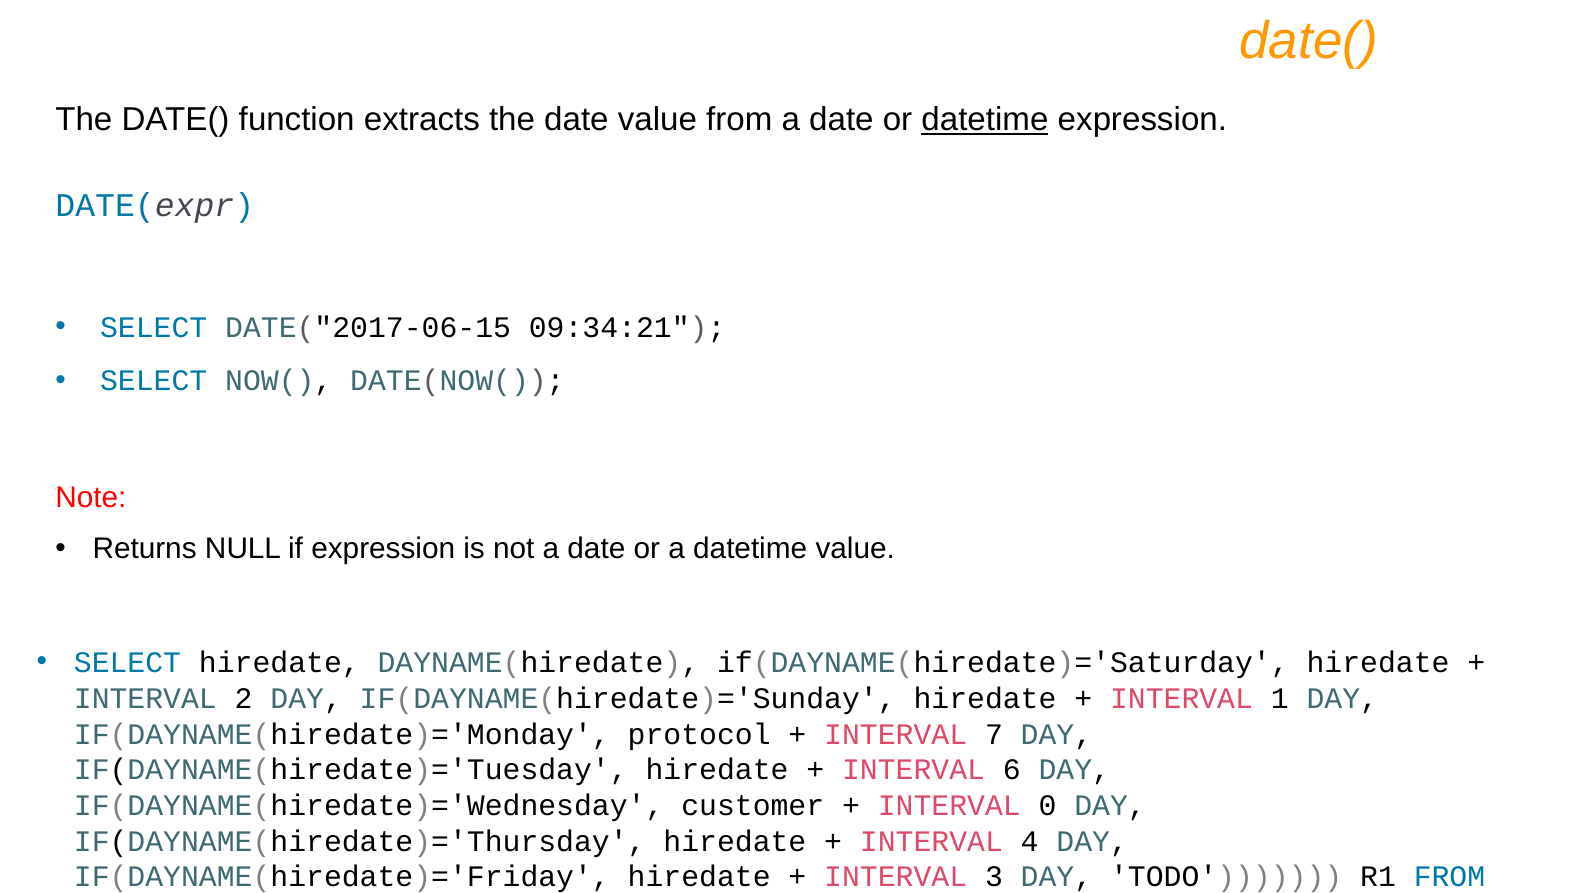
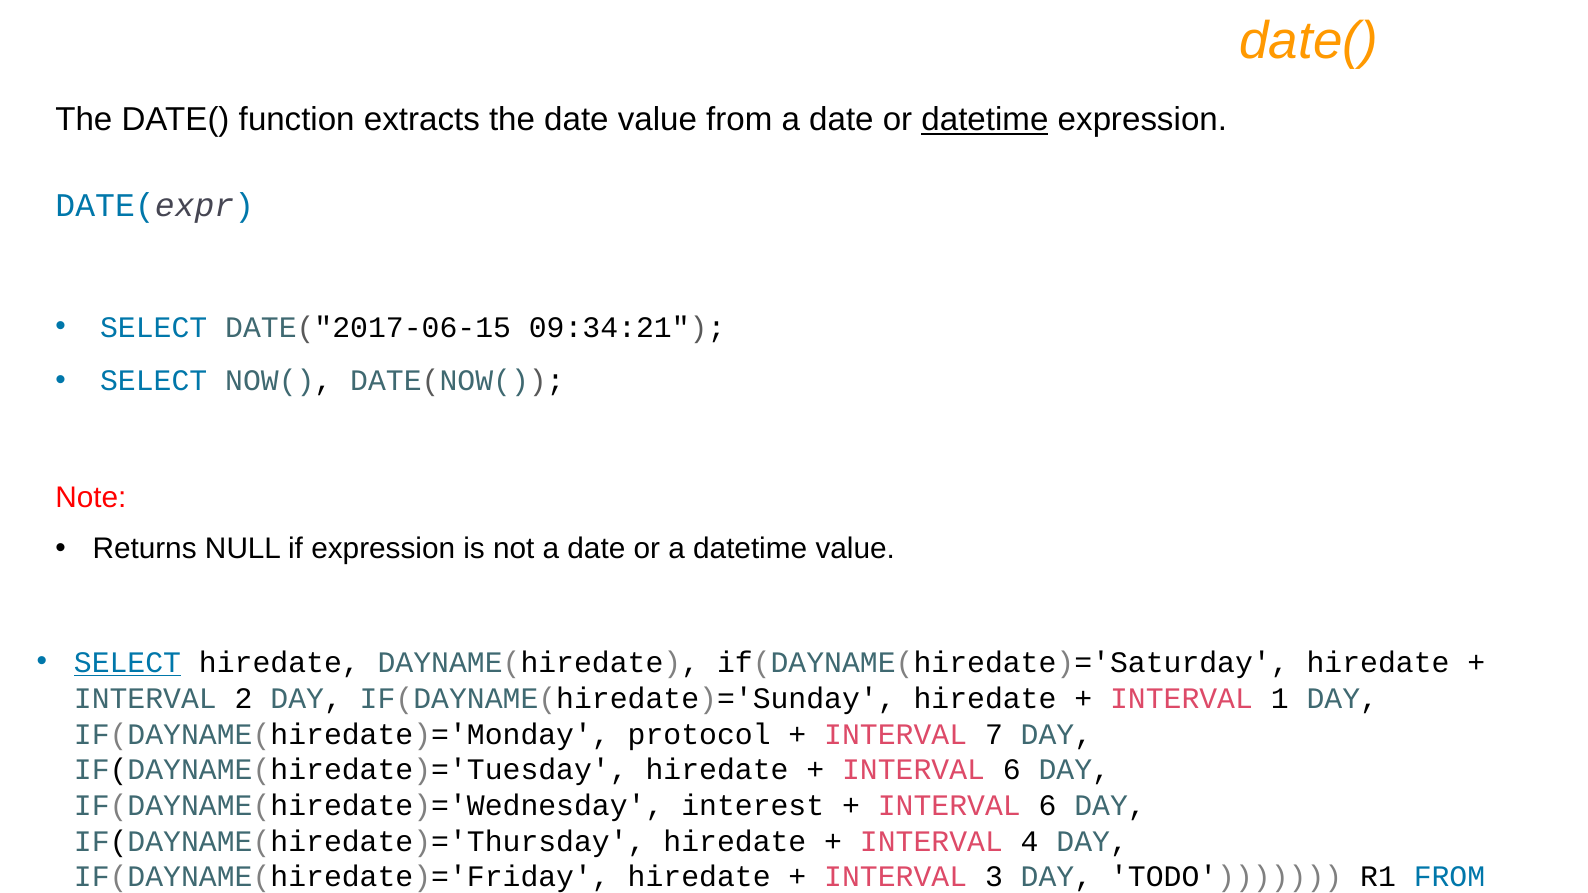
SELECT at (127, 663) underline: none -> present
customer: customer -> interest
0 at (1048, 806): 0 -> 6
